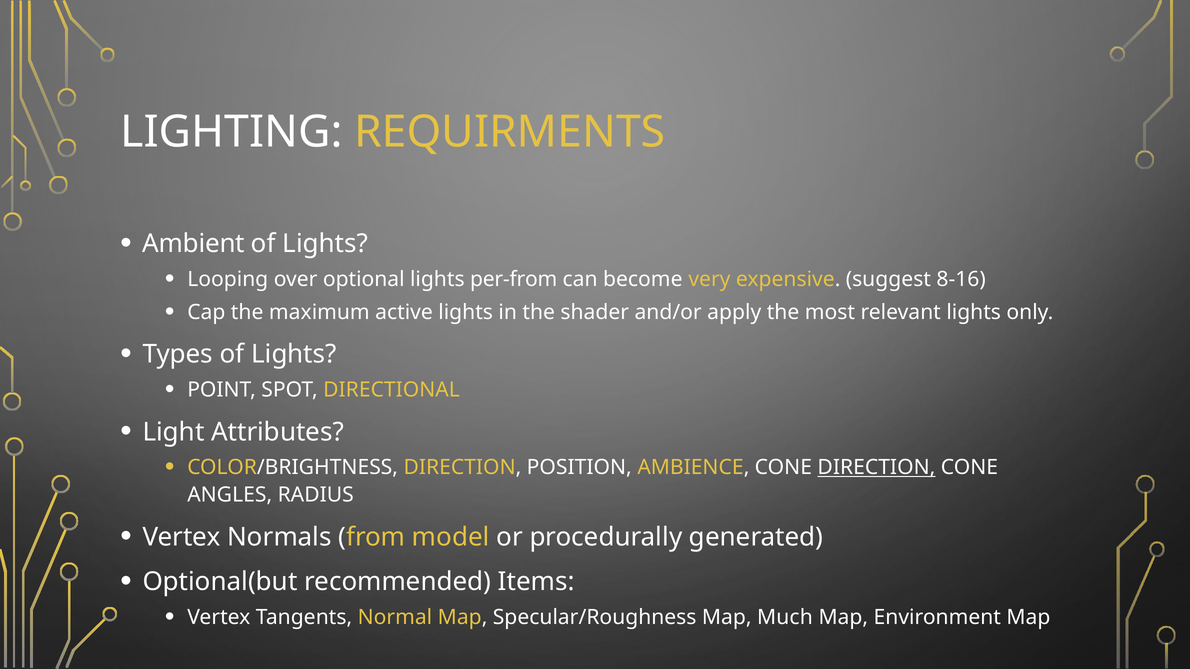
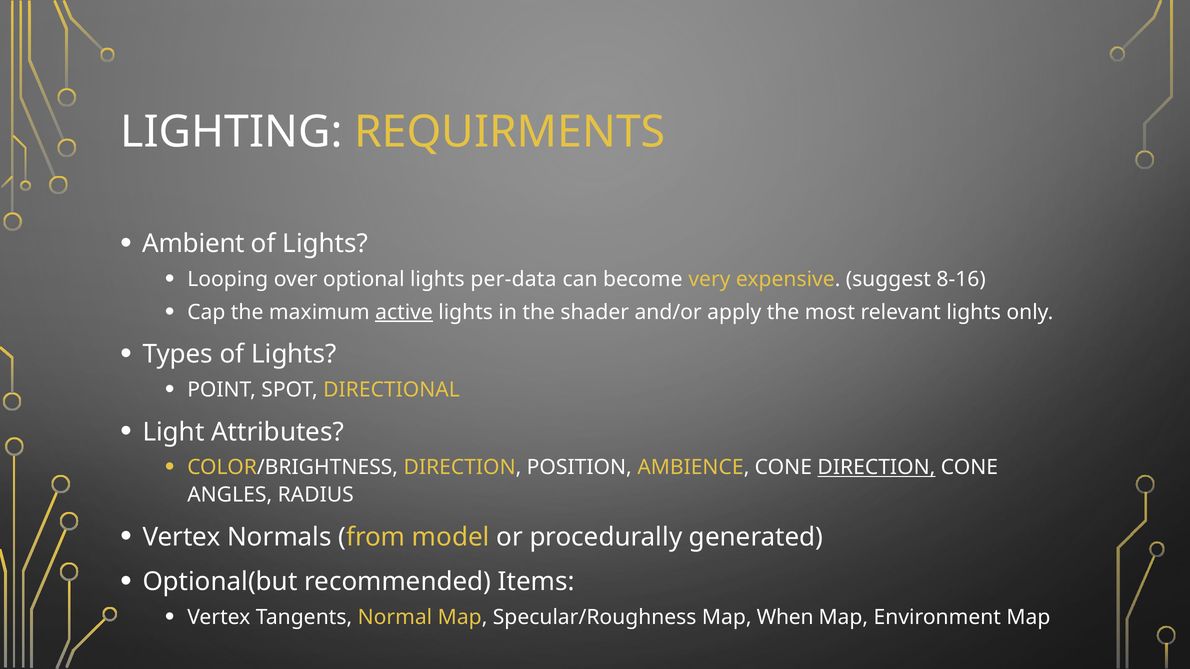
per-from: per-from -> per-data
active underline: none -> present
Much: Much -> When
